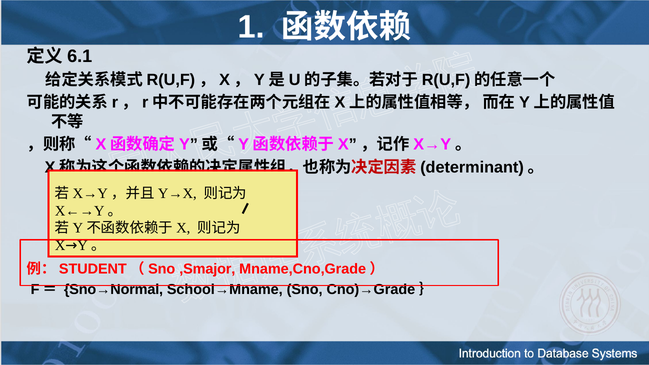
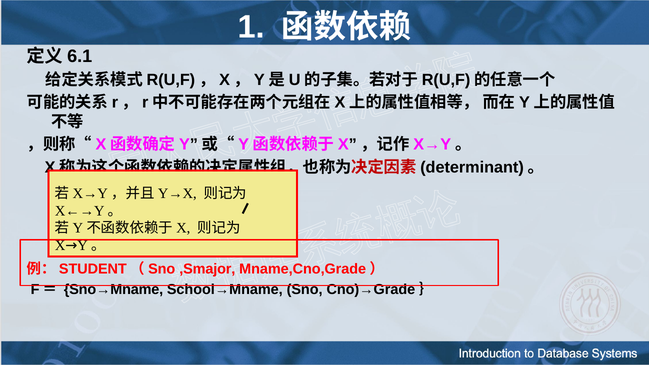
Sno→Normal: Sno→Normal -> Sno→Mname
